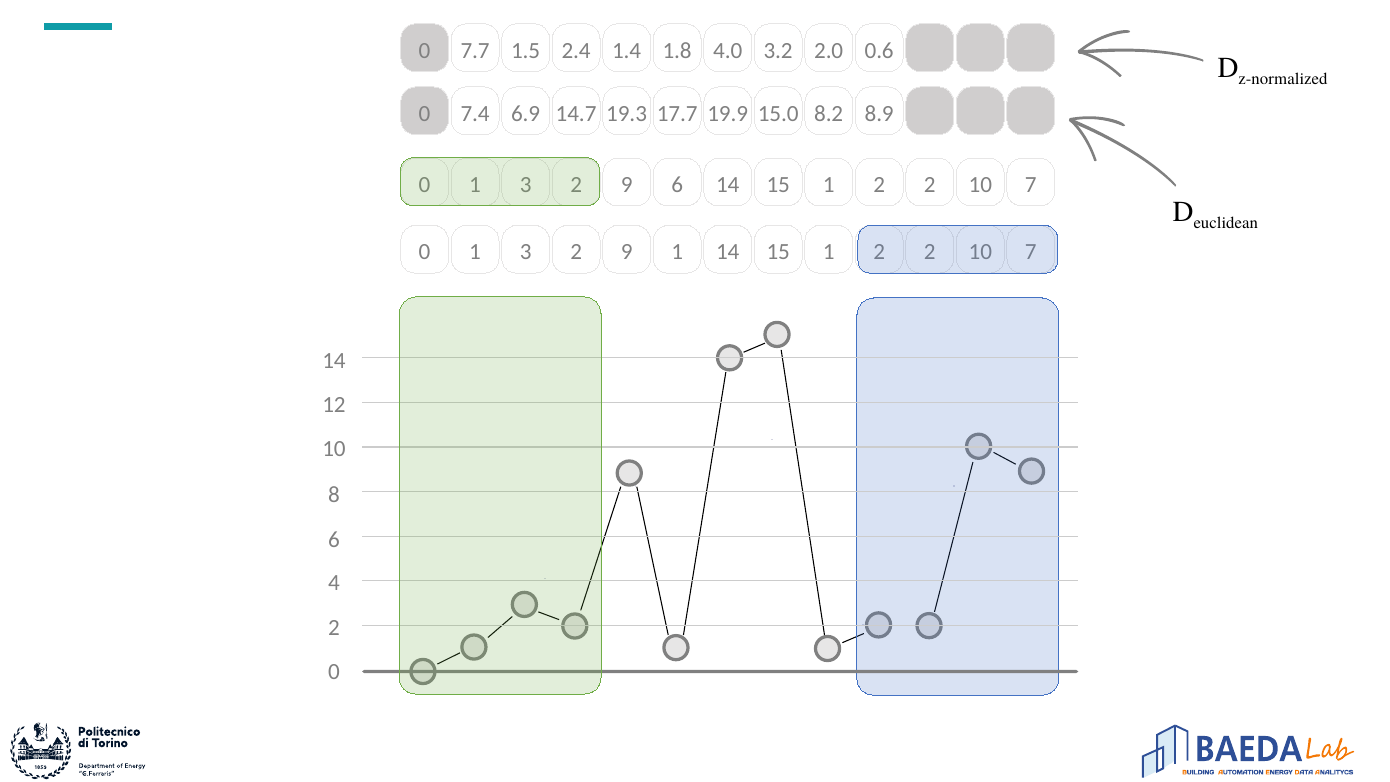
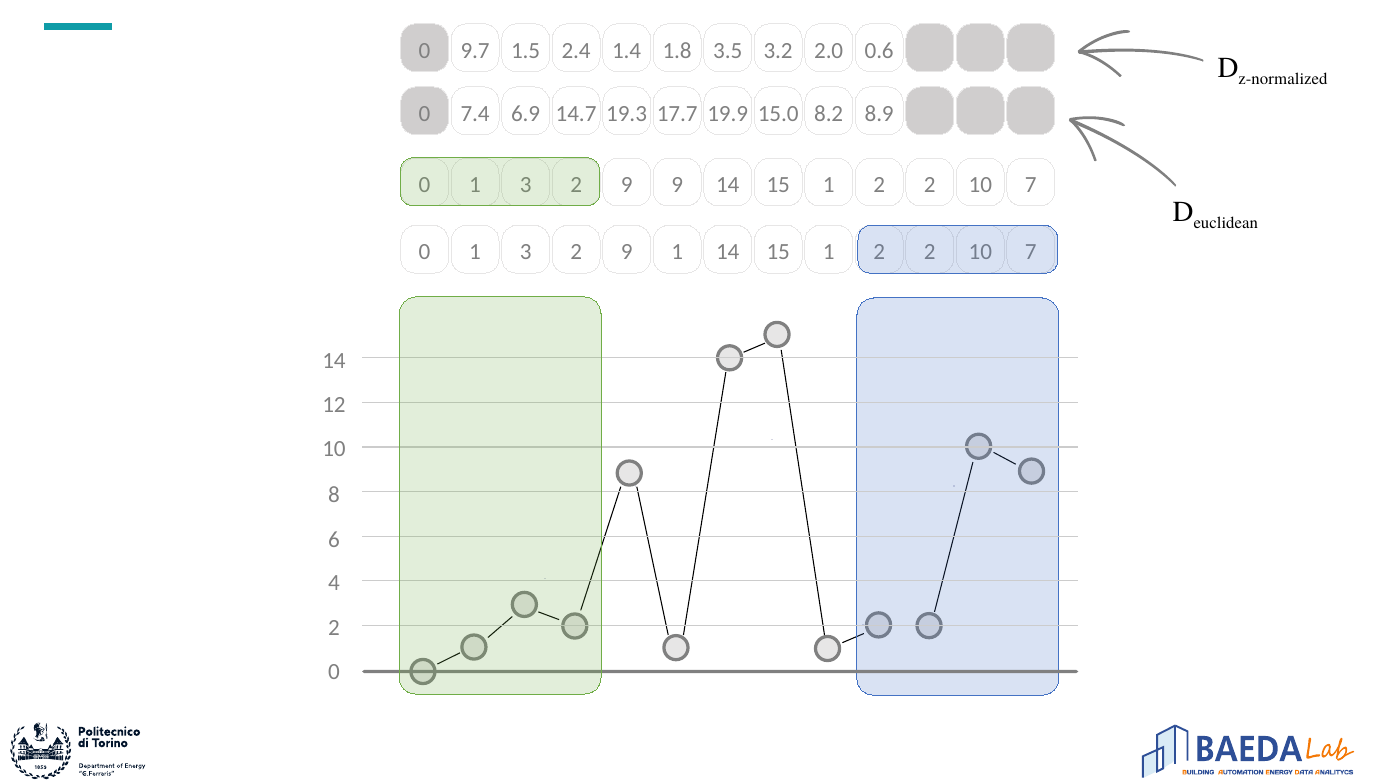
7.7: 7.7 -> 9.7
4.0: 4.0 -> 3.5
9 6: 6 -> 9
